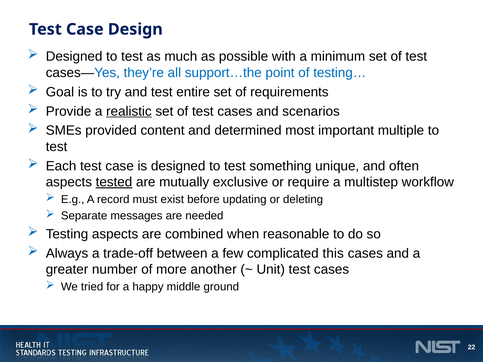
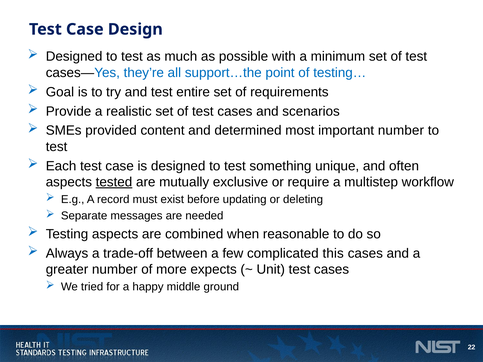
realistic underline: present -> none
important multiple: multiple -> number
another: another -> expects
